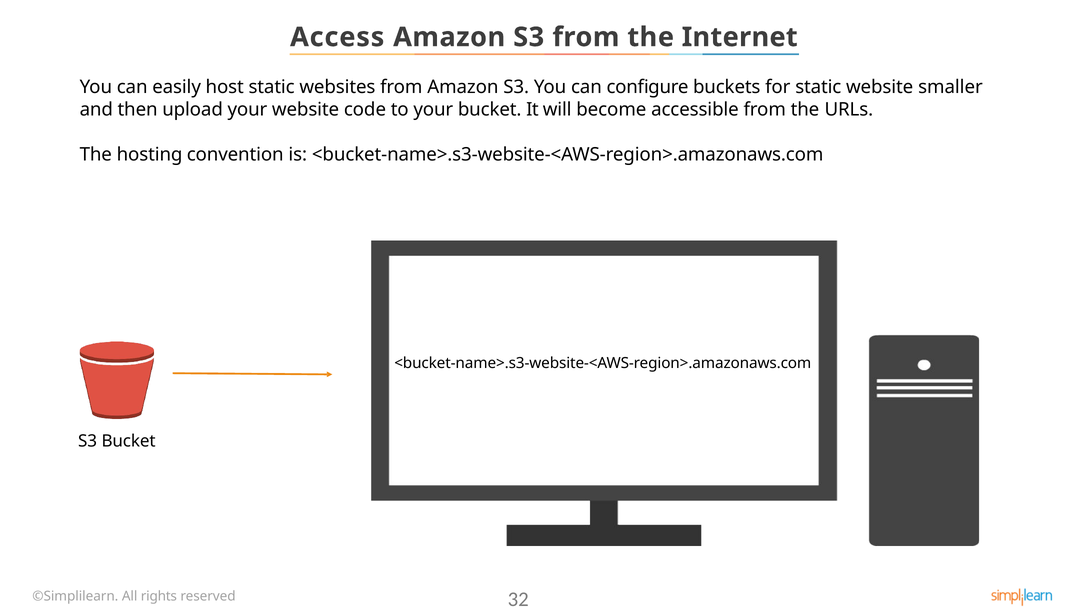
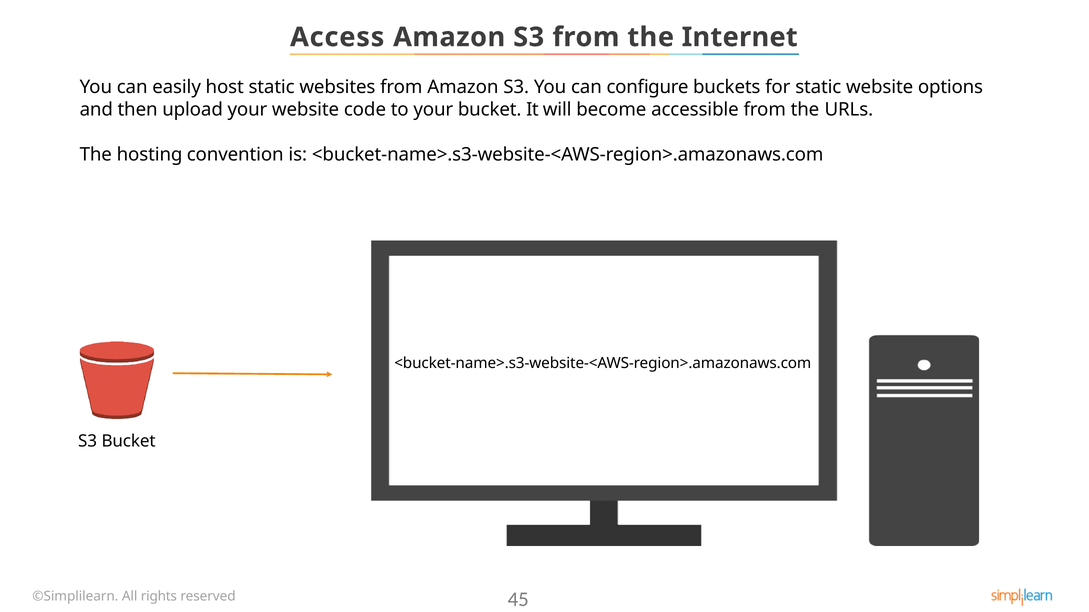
smaller: smaller -> options
32: 32 -> 45
